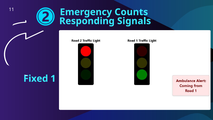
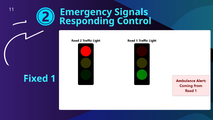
Counts: Counts -> Signals
Signals: Signals -> Control
